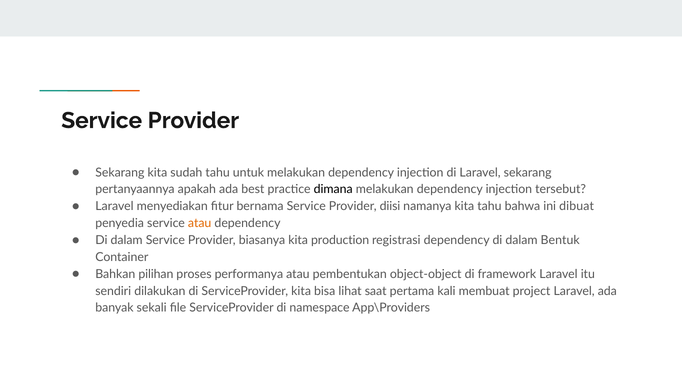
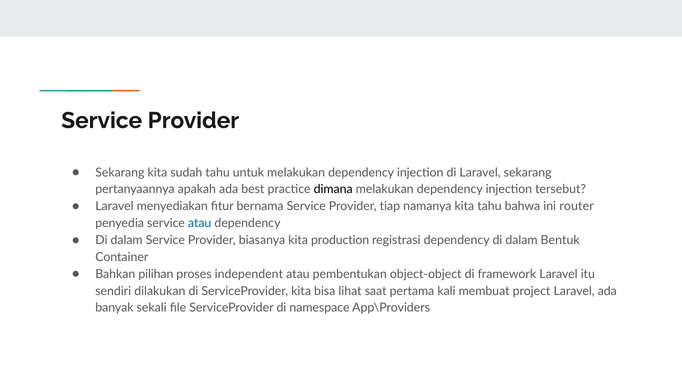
diisi: diisi -> tiap
dibuat: dibuat -> router
atau at (200, 223) colour: orange -> blue
performanya: performanya -> independent
